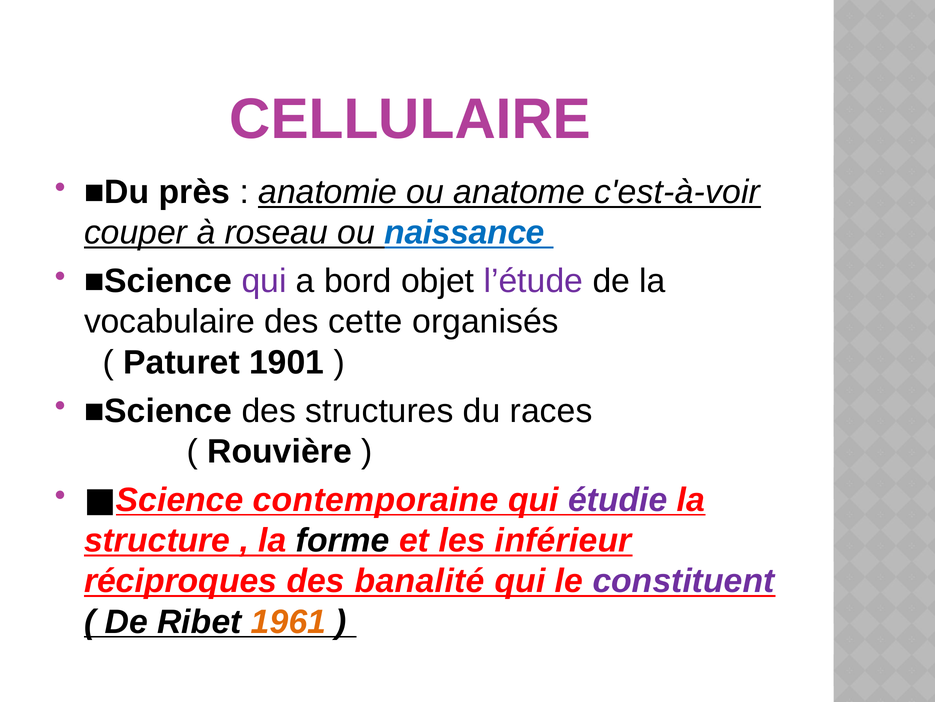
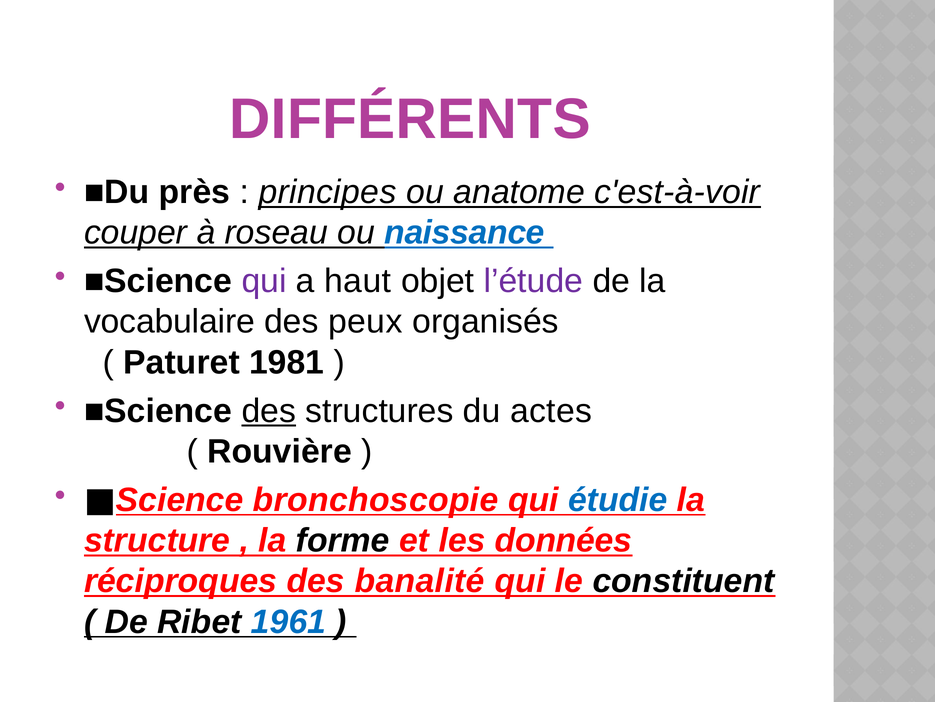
CELLULAIRE: CELLULAIRE -> DIFFÉRENTS
anatomie: anatomie -> principes
bord: bord -> haut
cette: cette -> peux
1901: 1901 -> 1981
des at (269, 410) underline: none -> present
races: races -> actes
contemporaine: contemporaine -> bronchoscopie
étudie colour: purple -> blue
inférieur: inférieur -> données
constituent colour: purple -> black
1961 colour: orange -> blue
